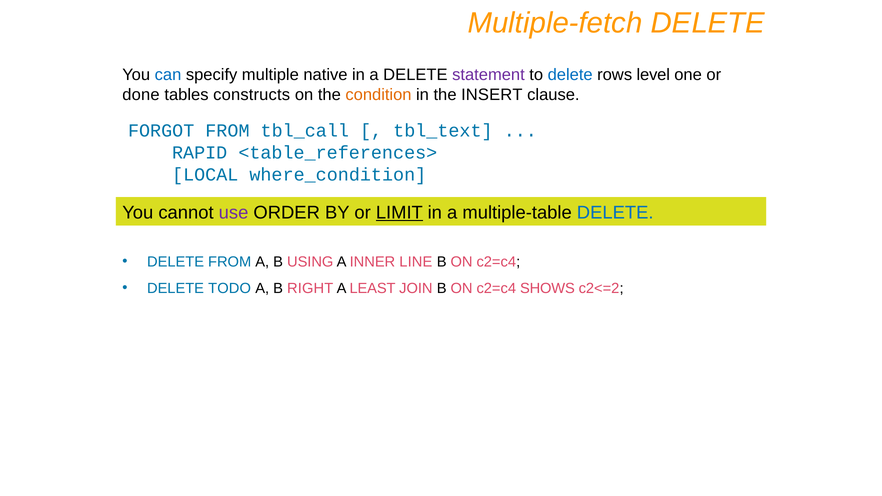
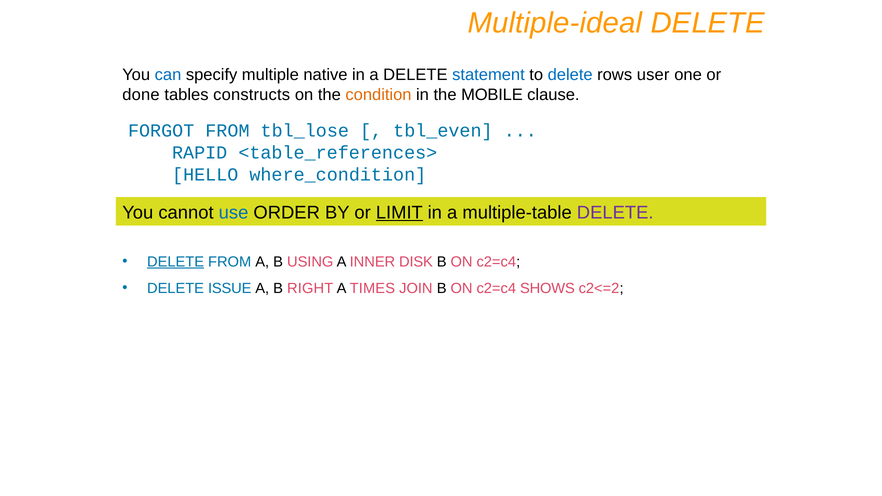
Multiple-fetch: Multiple-fetch -> Multiple-ideal
statement colour: purple -> blue
level: level -> user
INSERT: INSERT -> MOBILE
tbl_call: tbl_call -> tbl_lose
tbl_text: tbl_text -> tbl_even
LOCAL: LOCAL -> HELLO
use colour: purple -> blue
DELETE at (615, 213) colour: blue -> purple
DELETE at (176, 262) underline: none -> present
LINE: LINE -> DISK
TODO: TODO -> ISSUE
LEAST: LEAST -> TIMES
